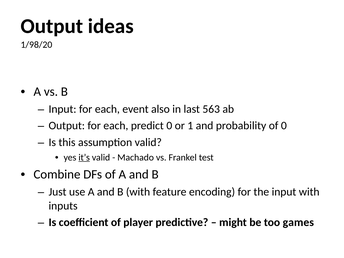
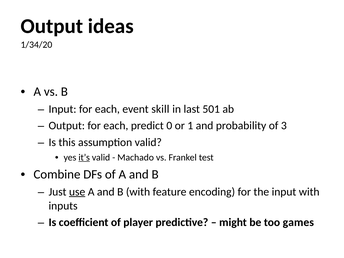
1/98/20: 1/98/20 -> 1/34/20
also: also -> skill
563: 563 -> 501
of 0: 0 -> 3
use underline: none -> present
